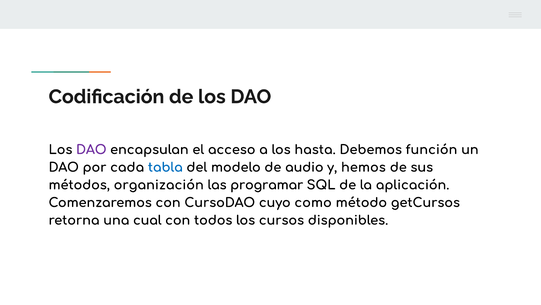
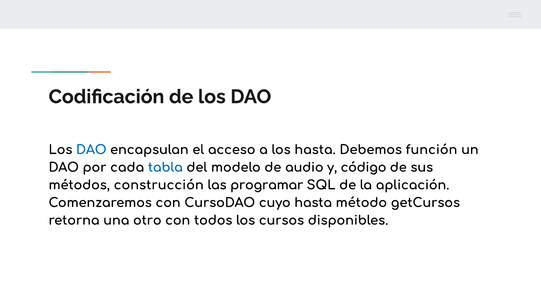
DAO at (91, 149) colour: purple -> blue
hemos: hemos -> código
organización: organización -> construcción
cuyo como: como -> hasta
cual: cual -> otro
